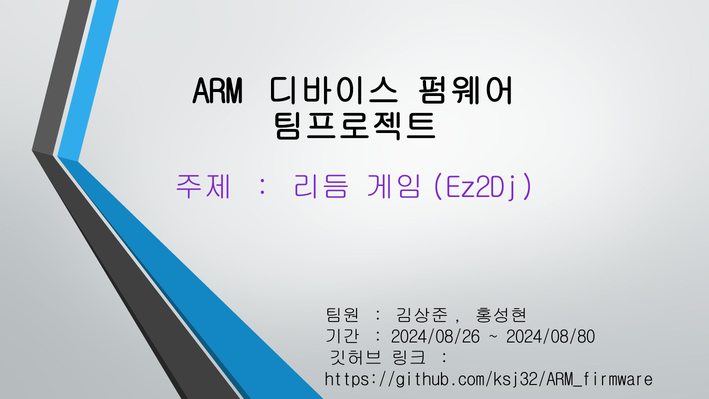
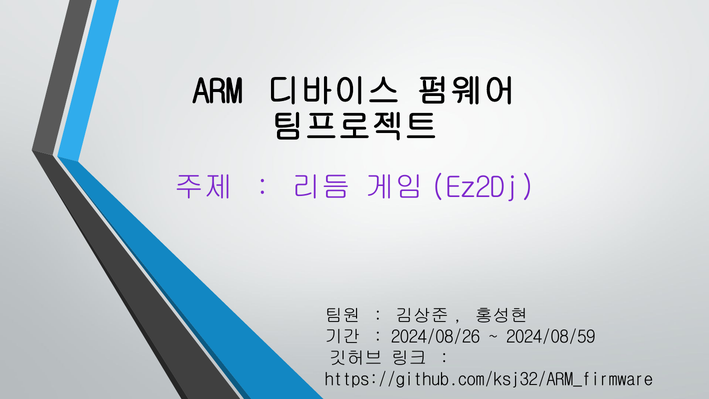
2024/08/80: 2024/08/80 -> 2024/08/59
